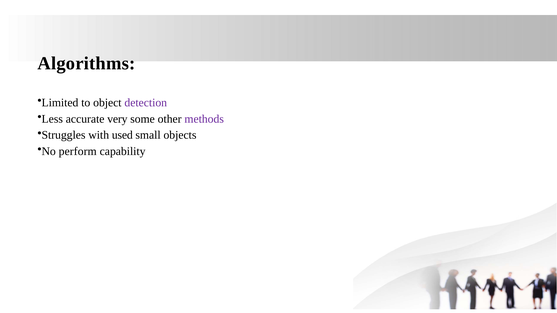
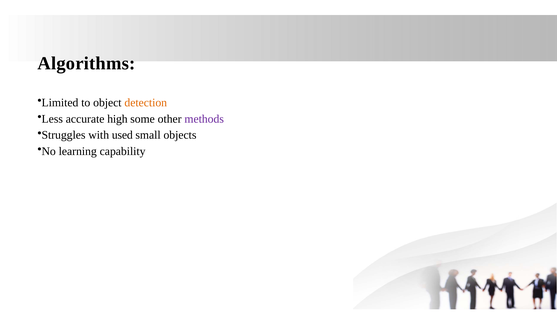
detection colour: purple -> orange
very: very -> high
perform: perform -> learning
